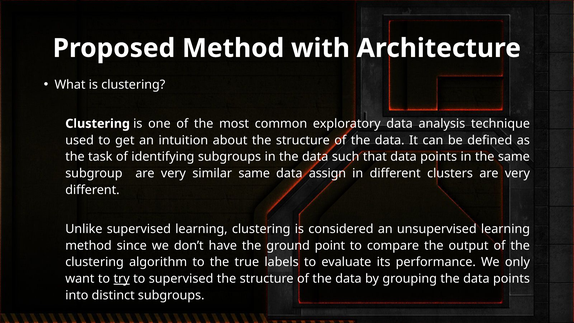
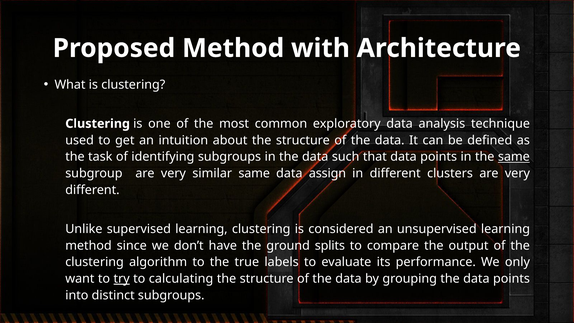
same at (514, 157) underline: none -> present
point: point -> splits
to supervised: supervised -> calculating
